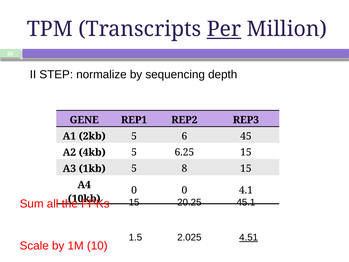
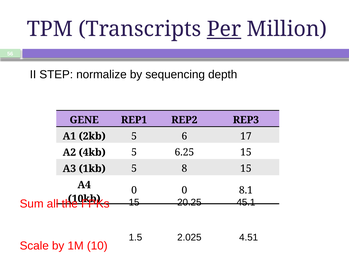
45: 45 -> 17
4.1: 4.1 -> 8.1
4.51 underline: present -> none
